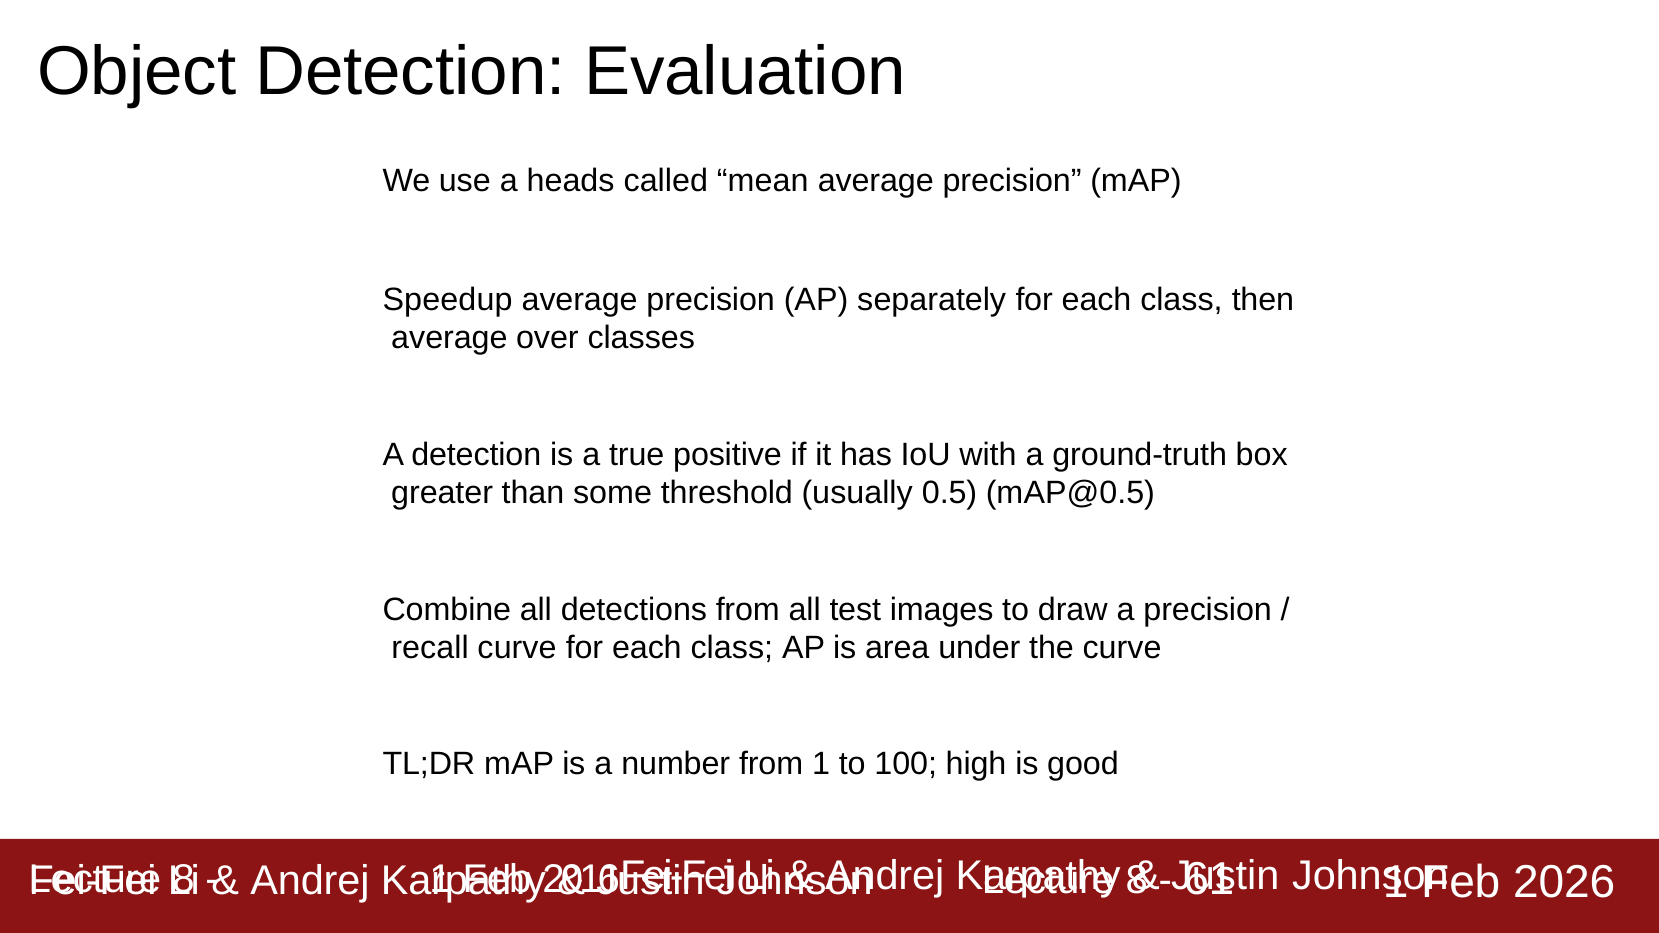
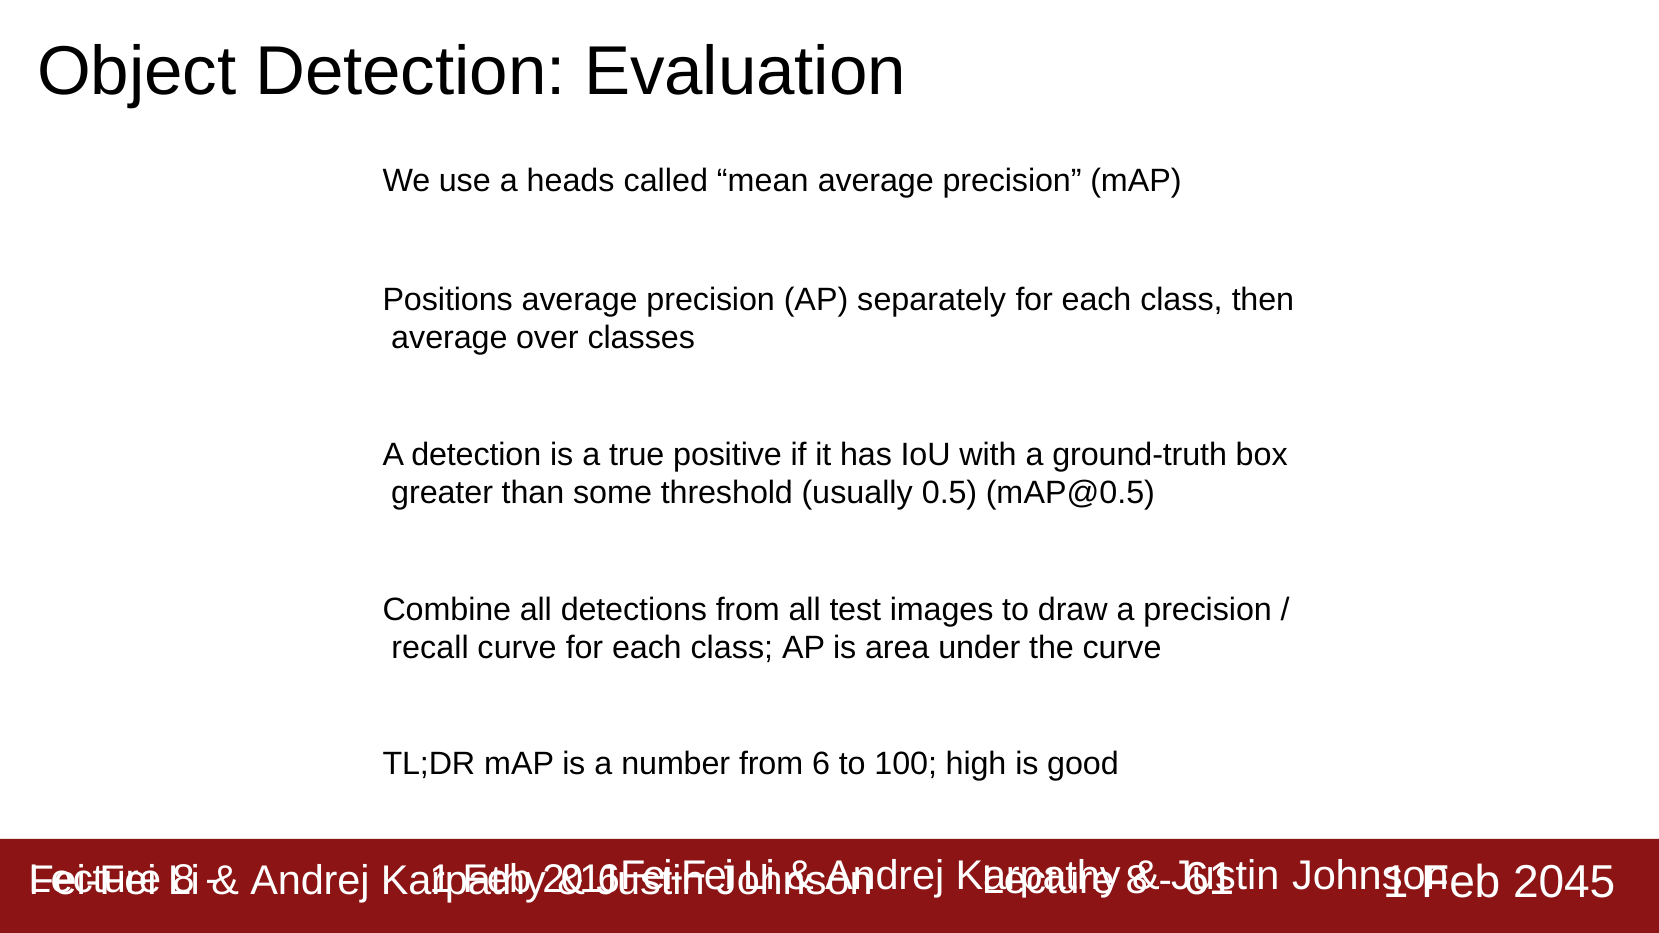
Speedup: Speedup -> Positions
from 1: 1 -> 6
2026: 2026 -> 2045
